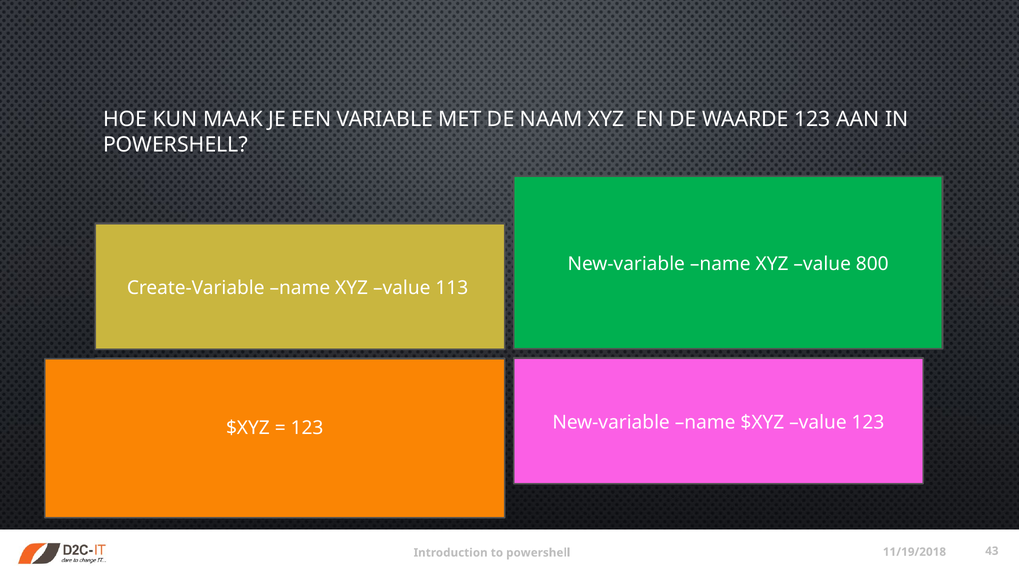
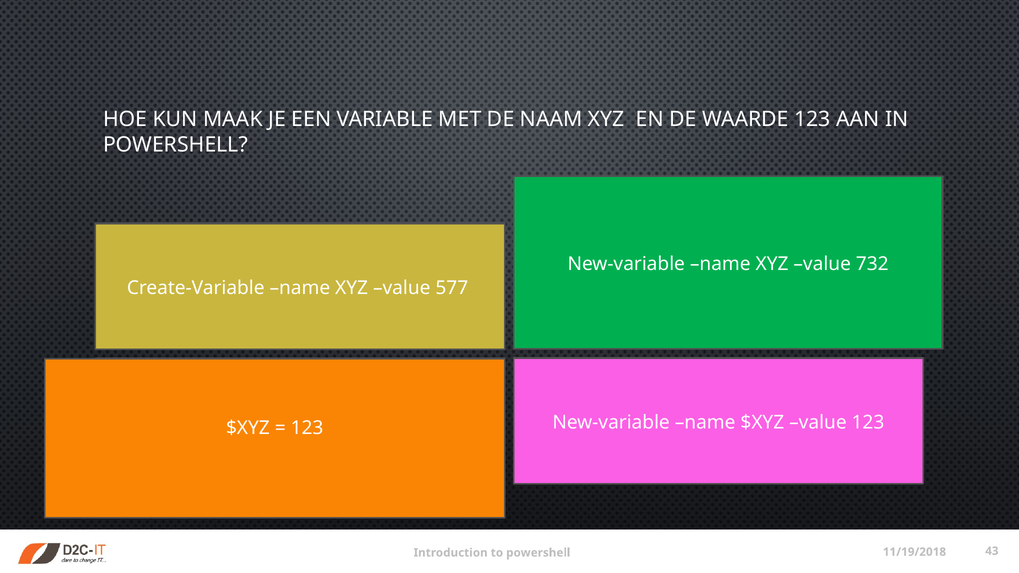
800: 800 -> 732
113: 113 -> 577
